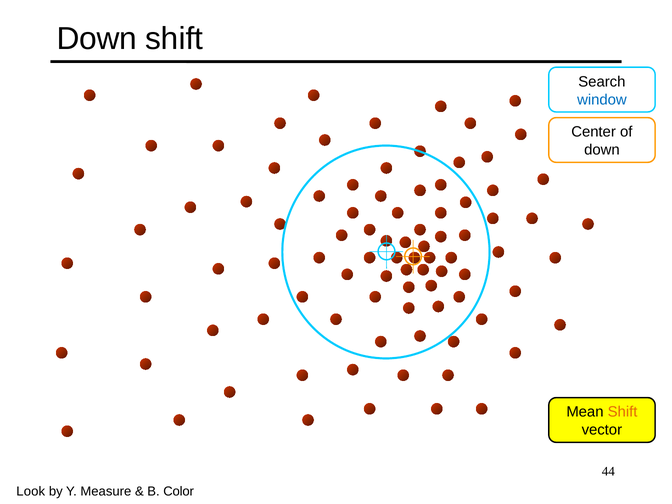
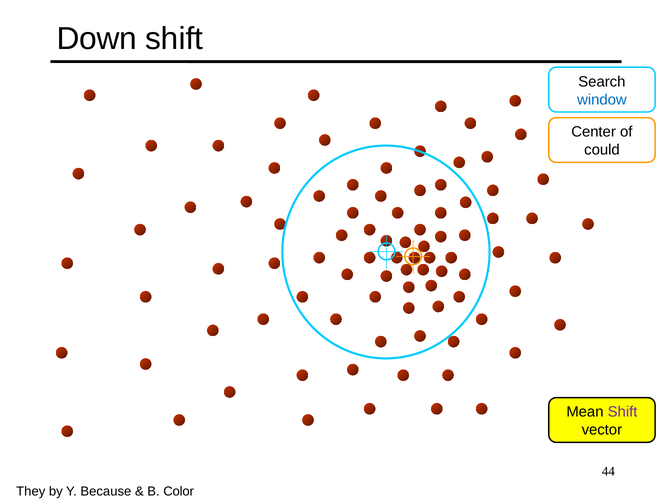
down at (602, 150): down -> could
Shift at (623, 412) colour: orange -> purple
Look: Look -> They
Measure: Measure -> Because
